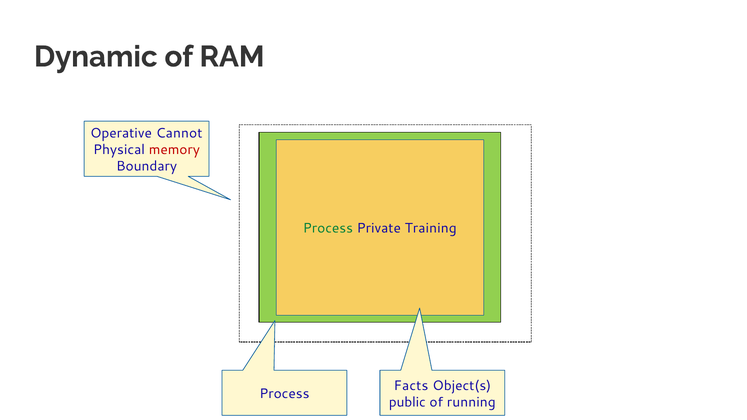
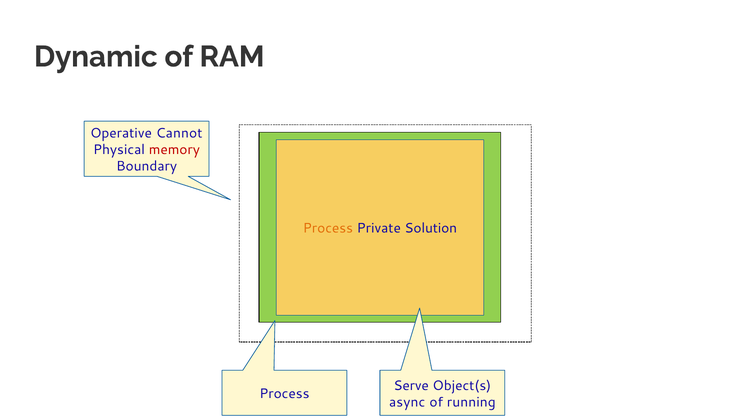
Process at (328, 229) colour: green -> orange
Training: Training -> Solution
Facts: Facts -> Serve
public: public -> async
